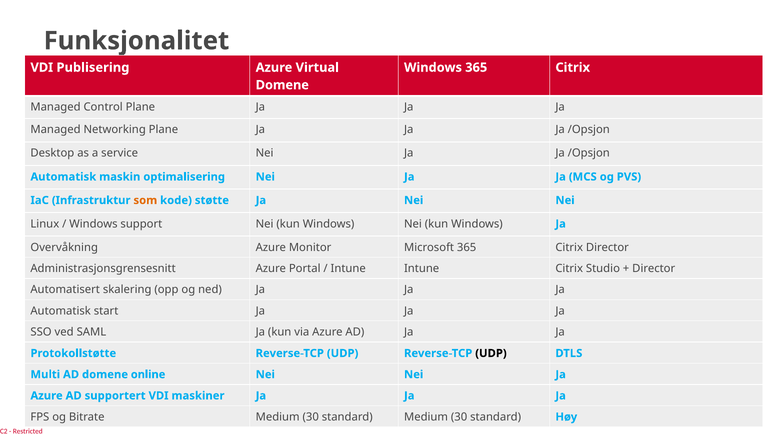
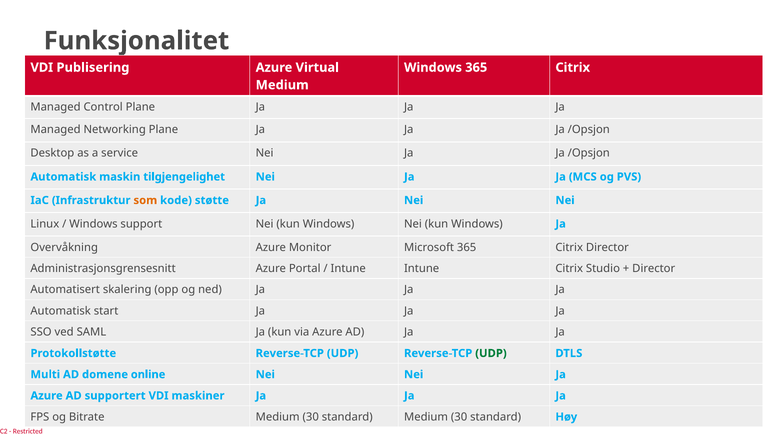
Domene at (282, 85): Domene -> Medium
optimalisering: optimalisering -> tilgjengelighet
UDP at (491, 353) colour: black -> green
